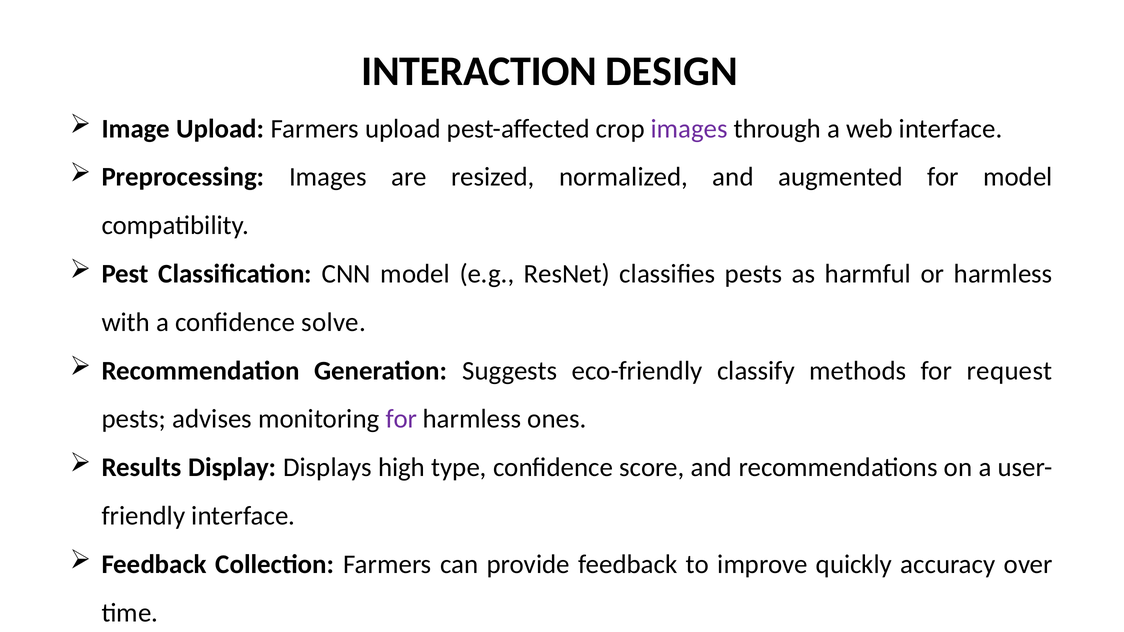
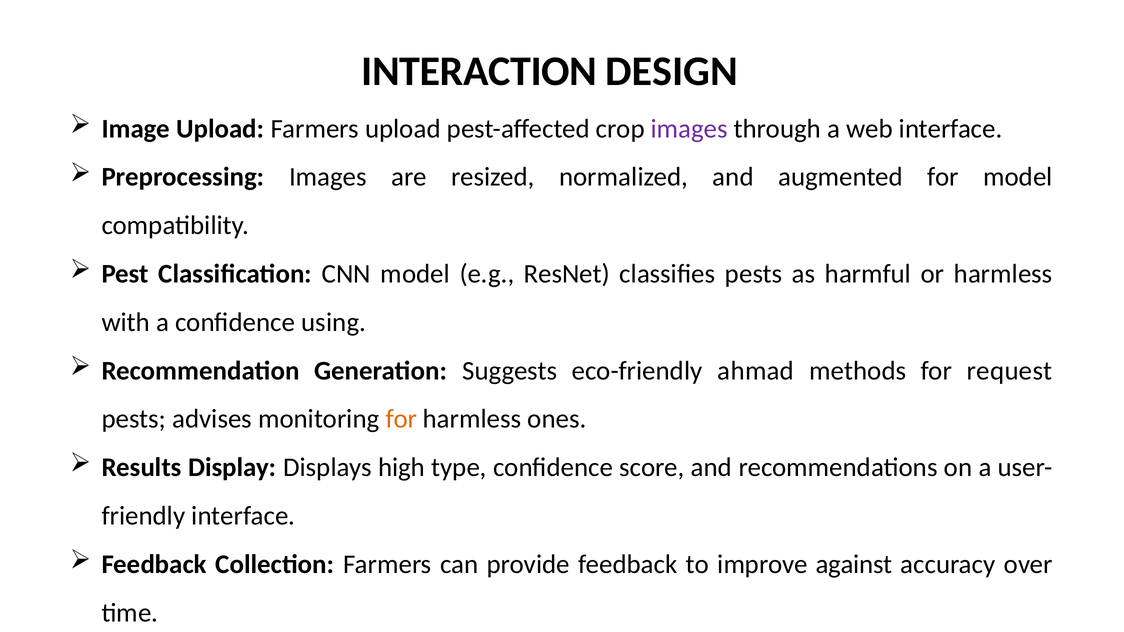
solve: solve -> using
classify: classify -> ahmad
for at (401, 419) colour: purple -> orange
quickly: quickly -> against
